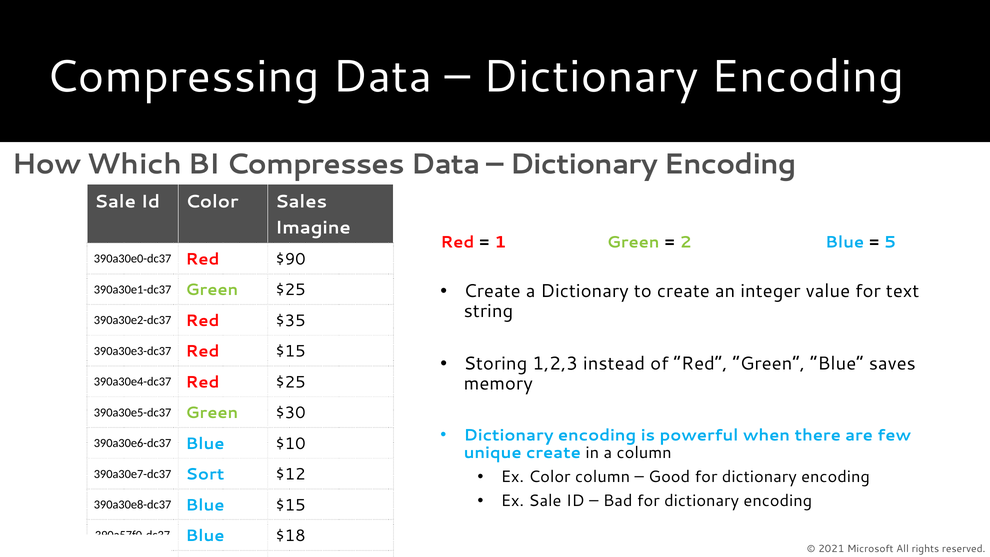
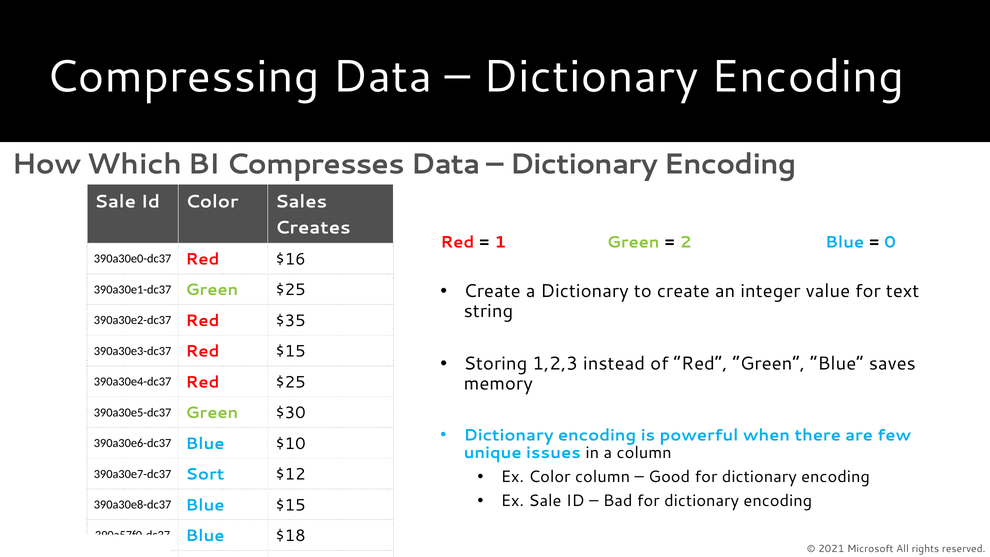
Imagine: Imagine -> Creates
5: 5 -> 0
$90: $90 -> $16
unique create: create -> issues
